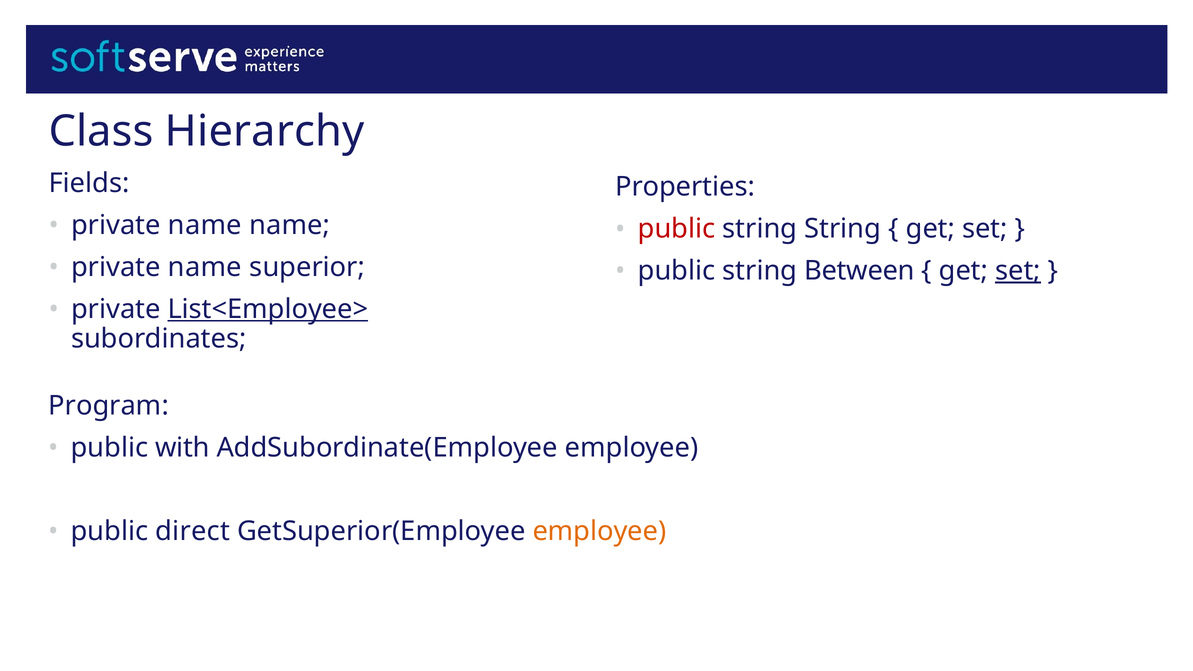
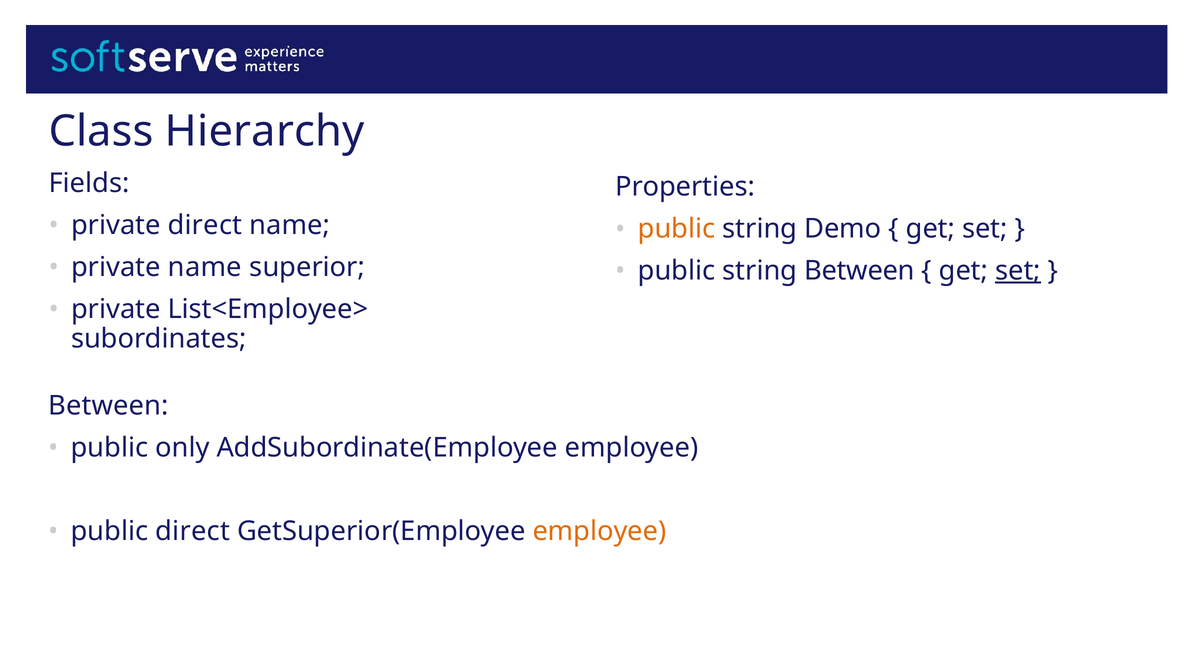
name at (205, 225): name -> direct
public at (677, 229) colour: red -> orange
string String: String -> Demo
List<Employee> underline: present -> none
Program at (109, 406): Program -> Between
with: with -> only
